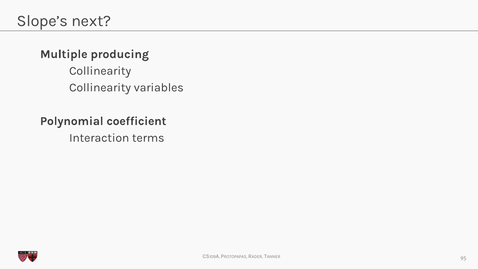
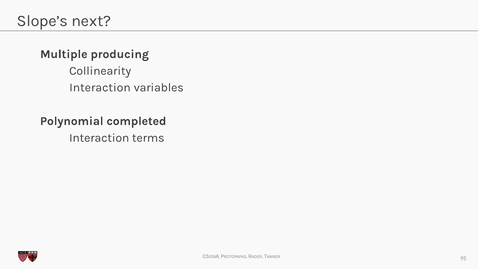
Collinearity at (100, 88): Collinearity -> Interaction
coefficient: coefficient -> completed
